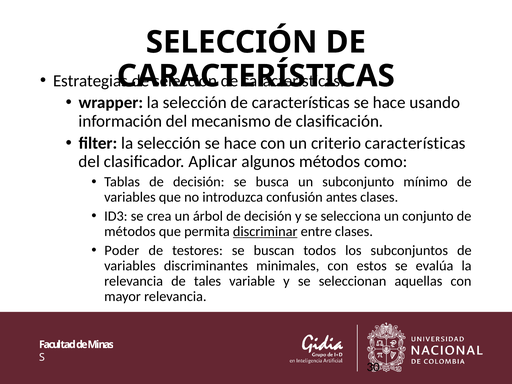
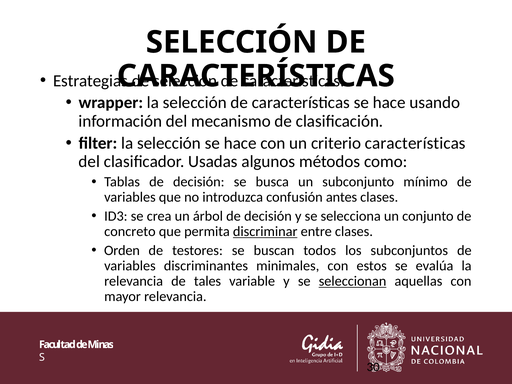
Aplicar: Aplicar -> Usadas
métodos at (130, 232): métodos -> concreto
Poder: Poder -> Orden
seleccionan underline: none -> present
